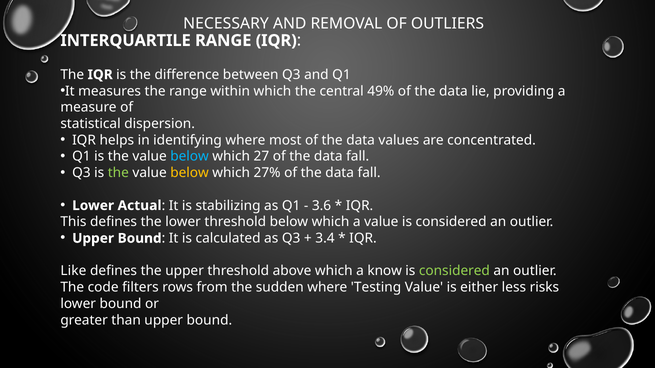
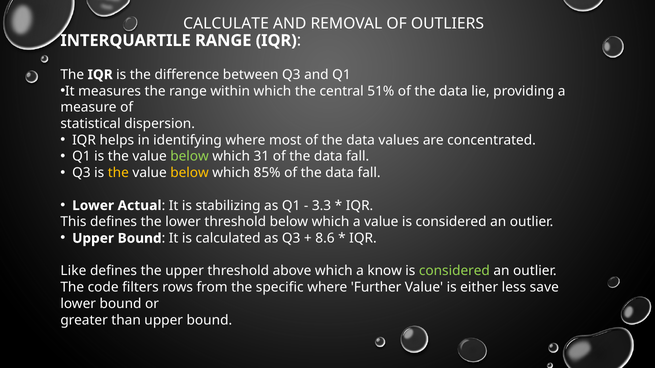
NECESSARY: NECESSARY -> CALCULATE
49%: 49% -> 51%
below at (190, 157) colour: light blue -> light green
27: 27 -> 31
the at (118, 173) colour: light green -> yellow
27%: 27% -> 85%
3.6: 3.6 -> 3.3
3.4: 3.4 -> 8.6
sudden: sudden -> specific
Testing: Testing -> Further
risks: risks -> save
